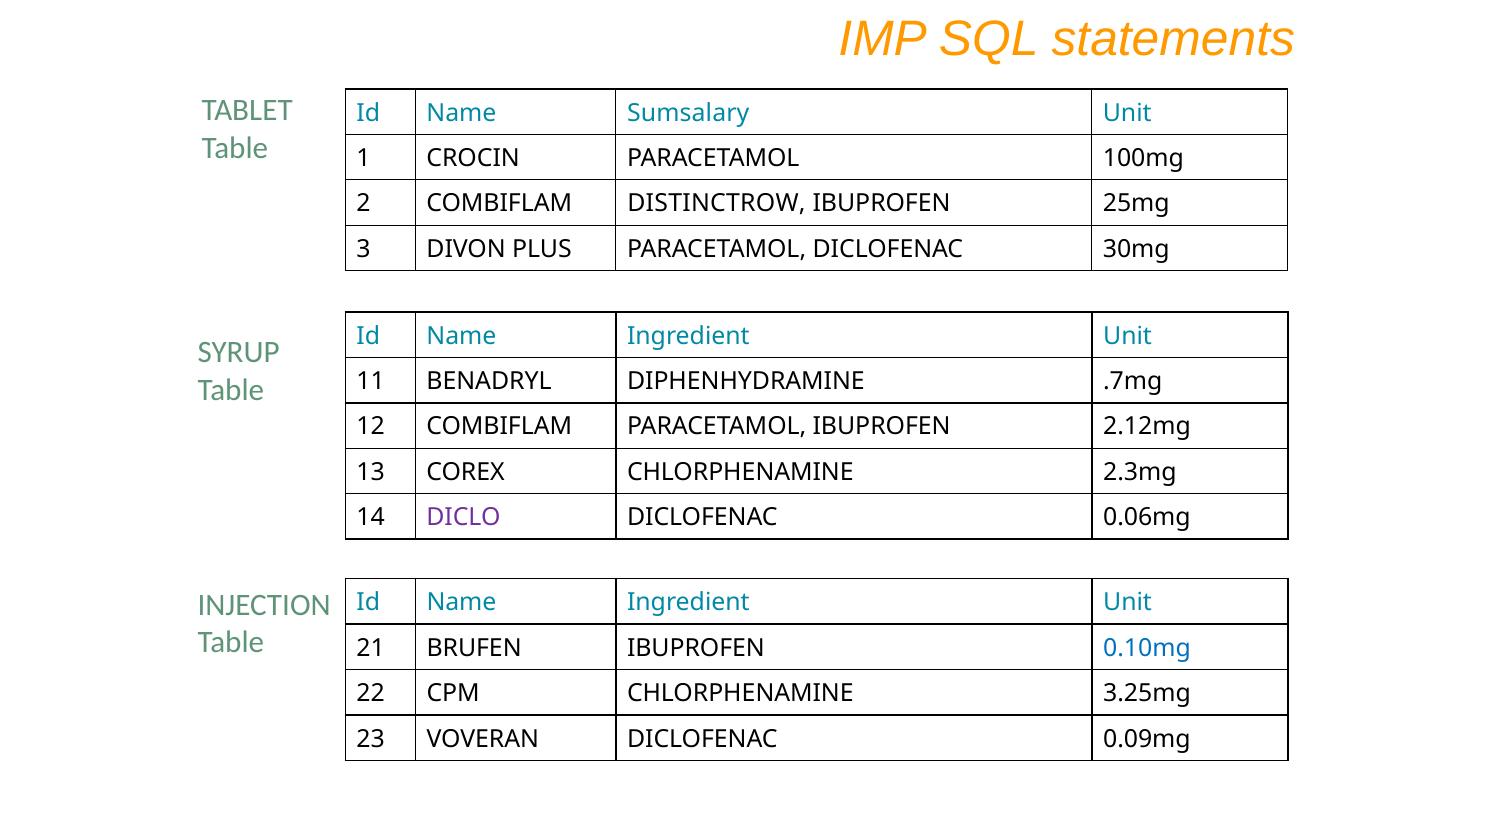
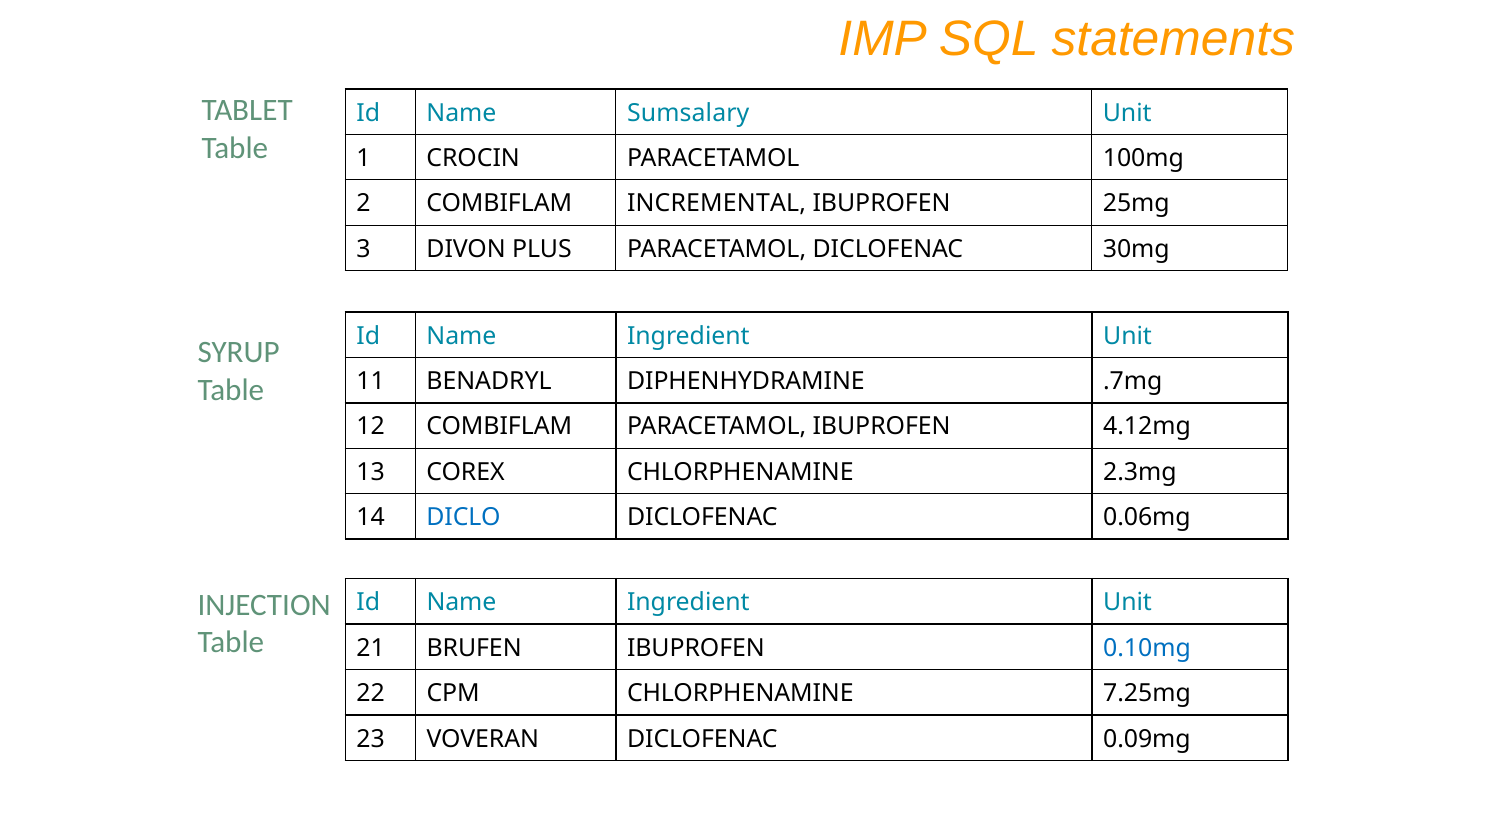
DISTINCTROW: DISTINCTROW -> INCREMENTAL
2.12mg: 2.12mg -> 4.12mg
DICLO colour: purple -> blue
3.25mg: 3.25mg -> 7.25mg
